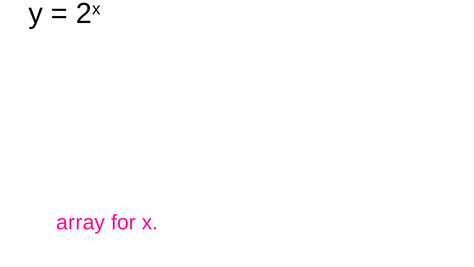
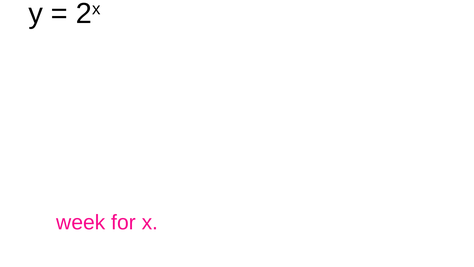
array: array -> week
